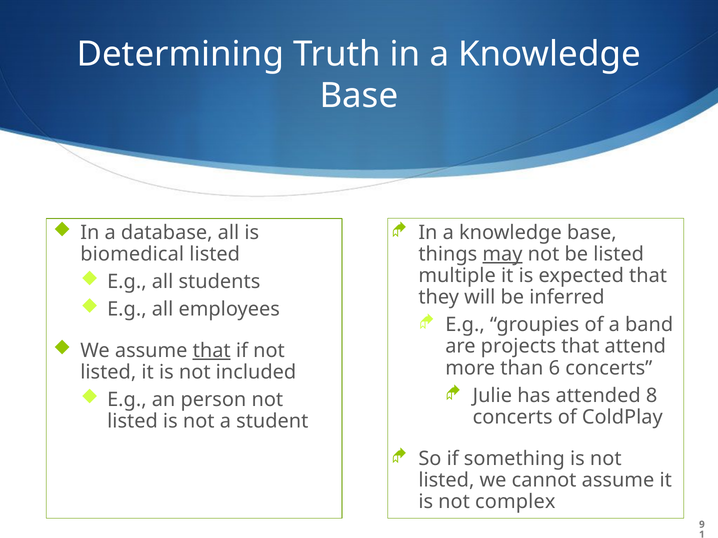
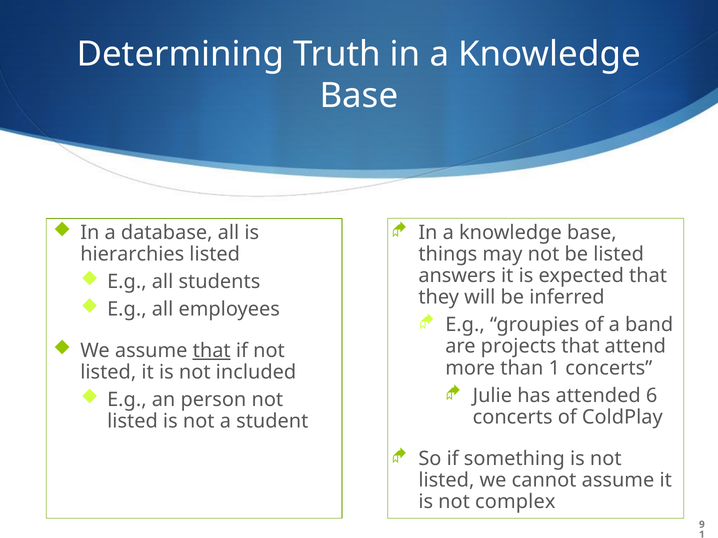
biomedical: biomedical -> hierarchies
may underline: present -> none
multiple: multiple -> answers
than 6: 6 -> 1
8: 8 -> 6
